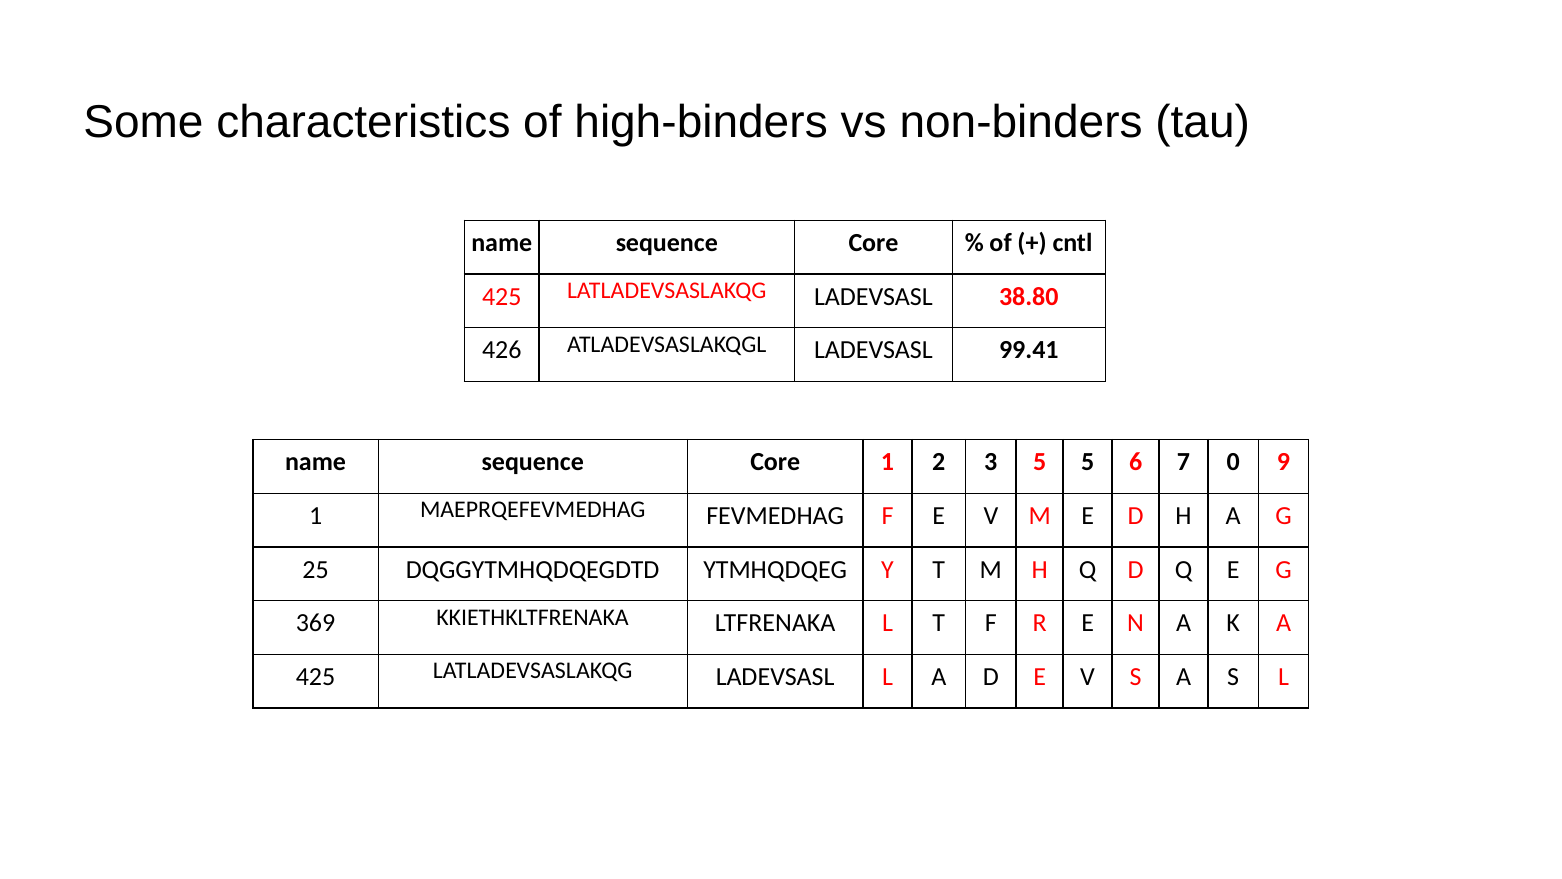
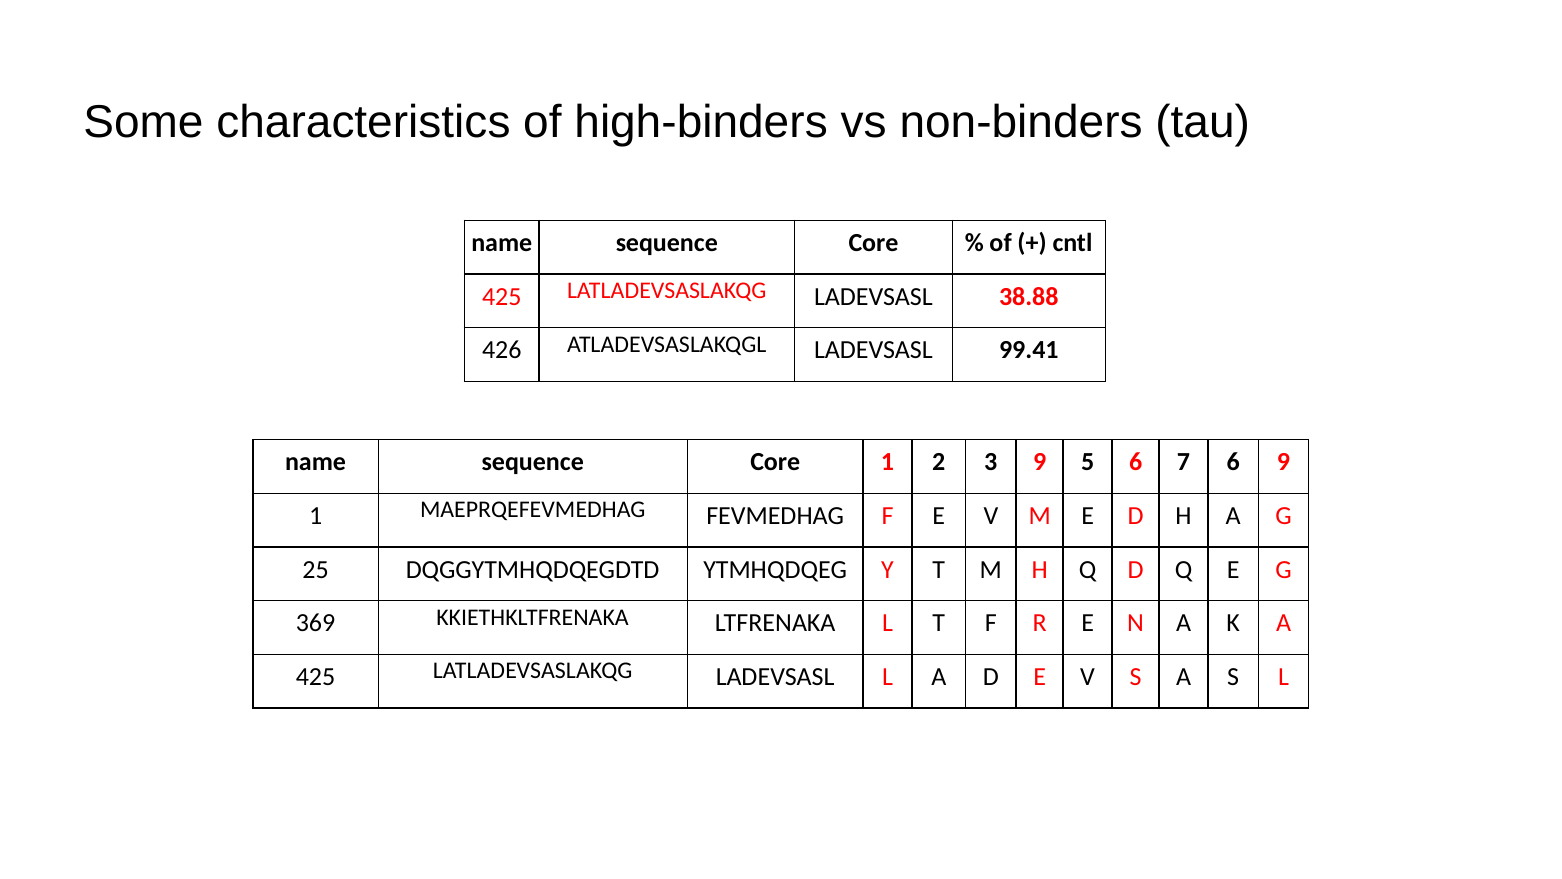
38.80: 38.80 -> 38.88
3 5: 5 -> 9
7 0: 0 -> 6
